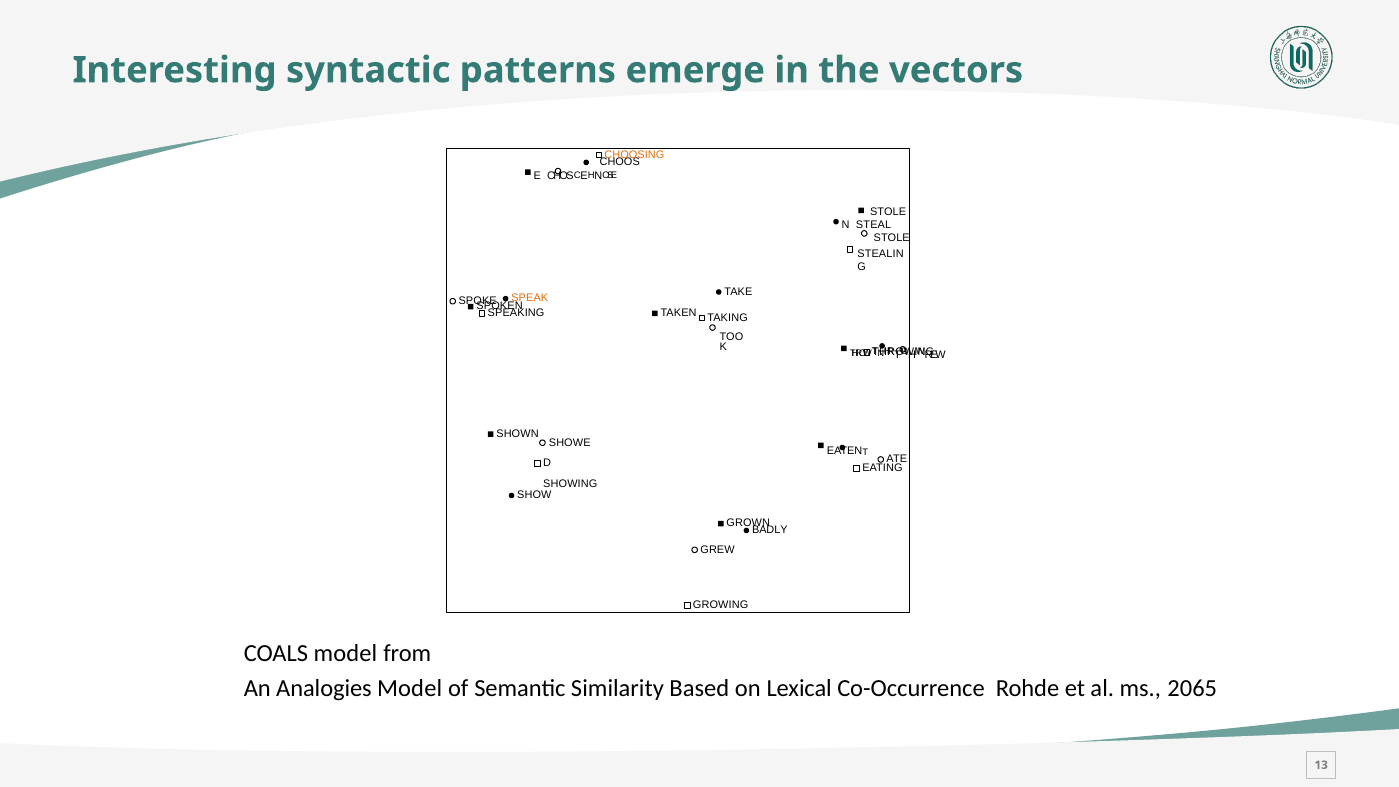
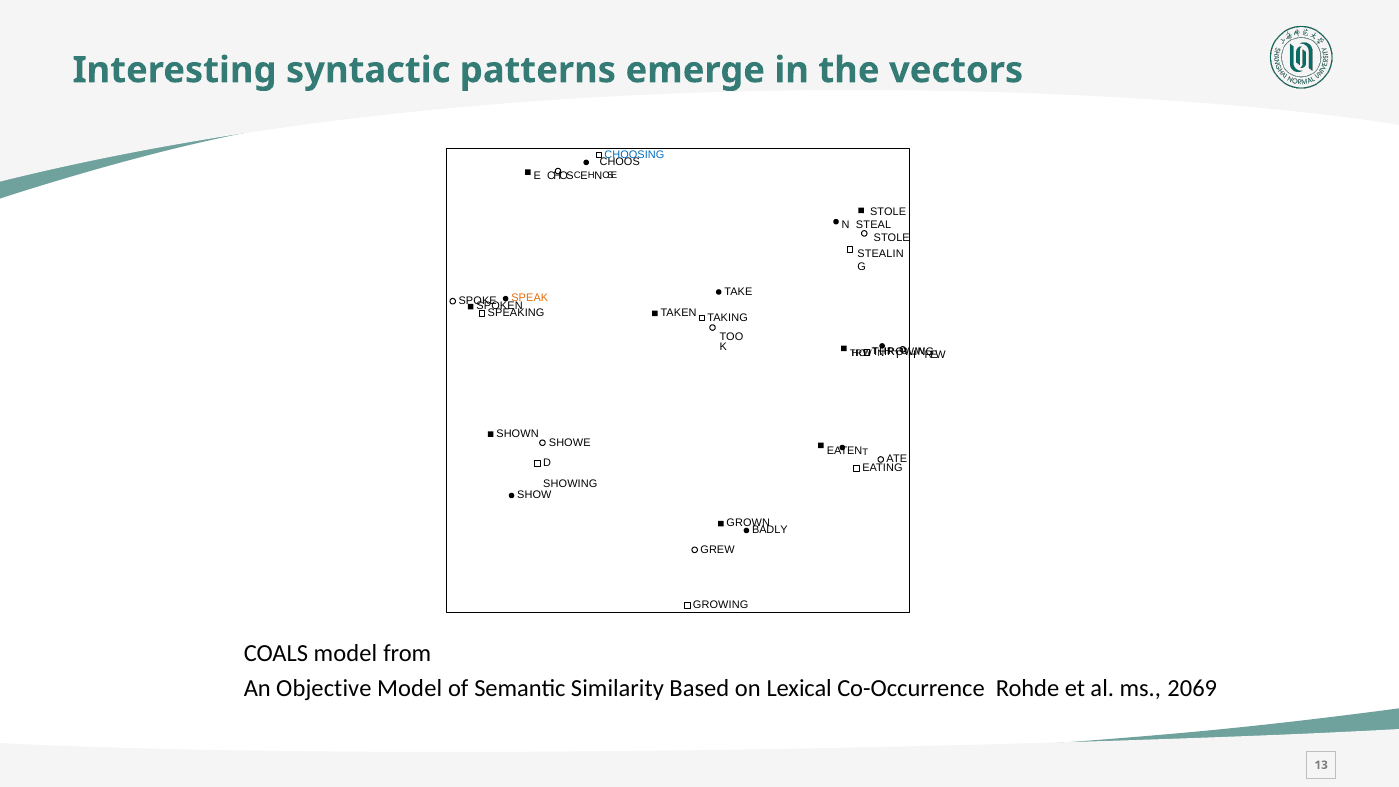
CHOOSING colour: orange -> blue
Analogies: Analogies -> Objective
2065: 2065 -> 2069
